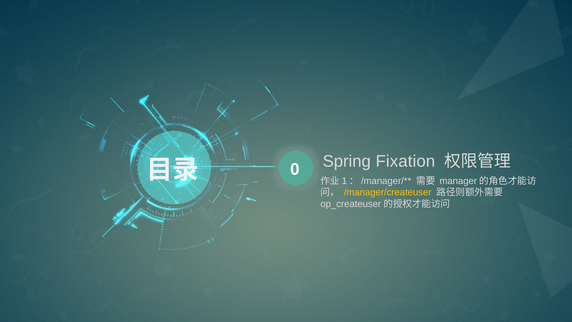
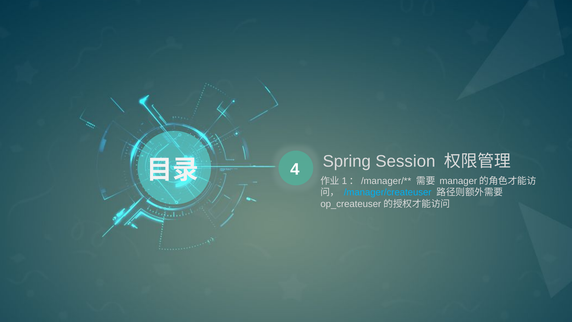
0: 0 -> 4
Fixation: Fixation -> Session
/manager/createuser colour: yellow -> light blue
